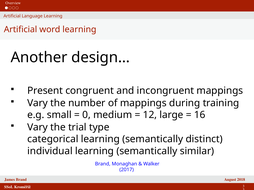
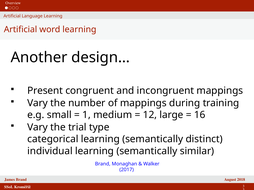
0: 0 -> 1
